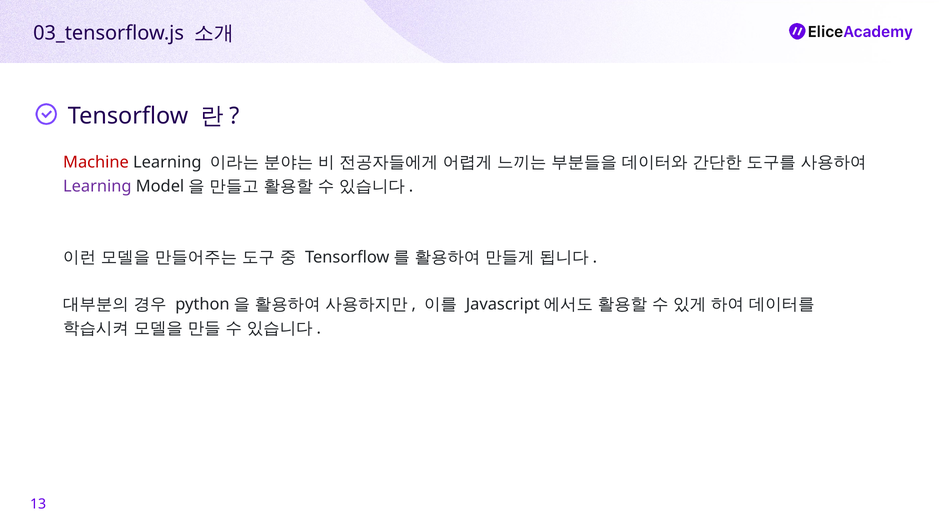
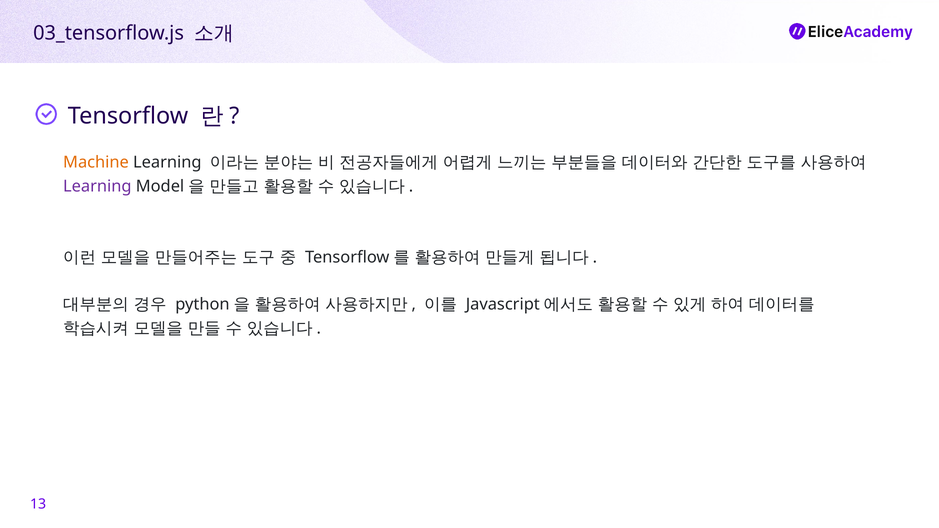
Machine colour: red -> orange
